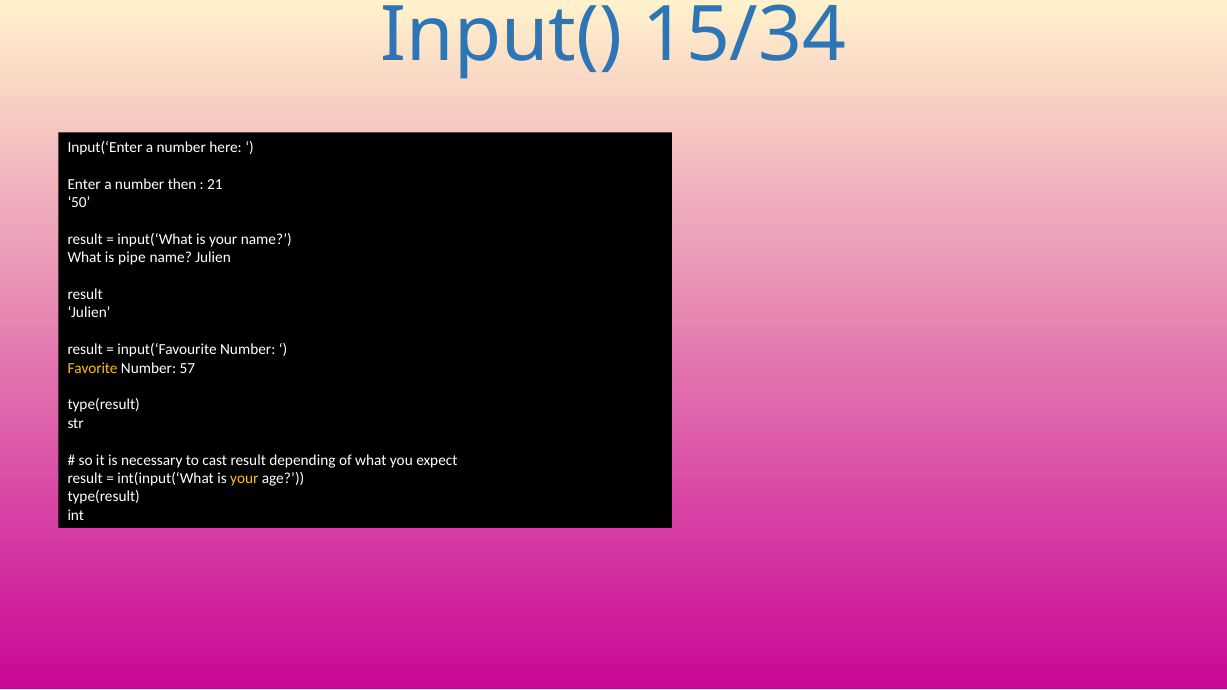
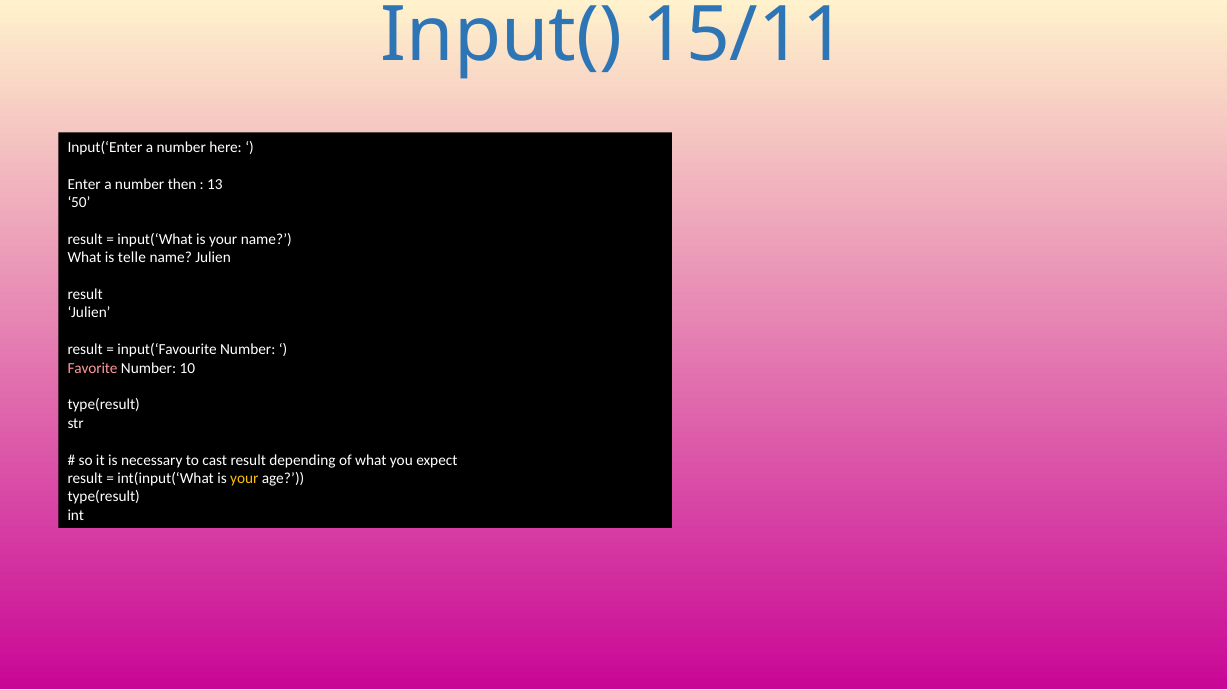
15/34: 15/34 -> 15/11
21: 21 -> 13
pipe: pipe -> telle
Favorite colour: yellow -> pink
57: 57 -> 10
